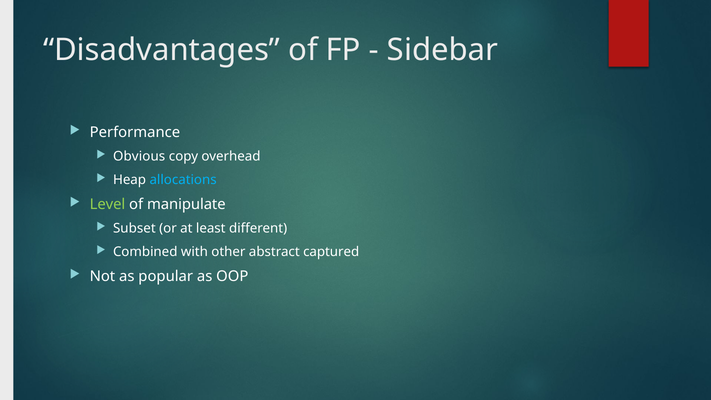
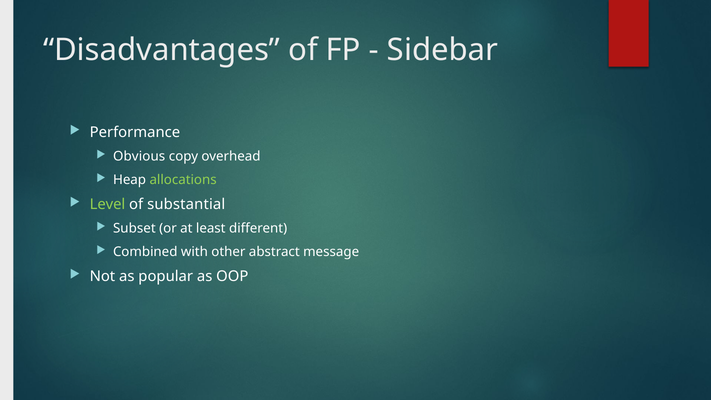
allocations colour: light blue -> light green
manipulate: manipulate -> substantial
captured: captured -> message
